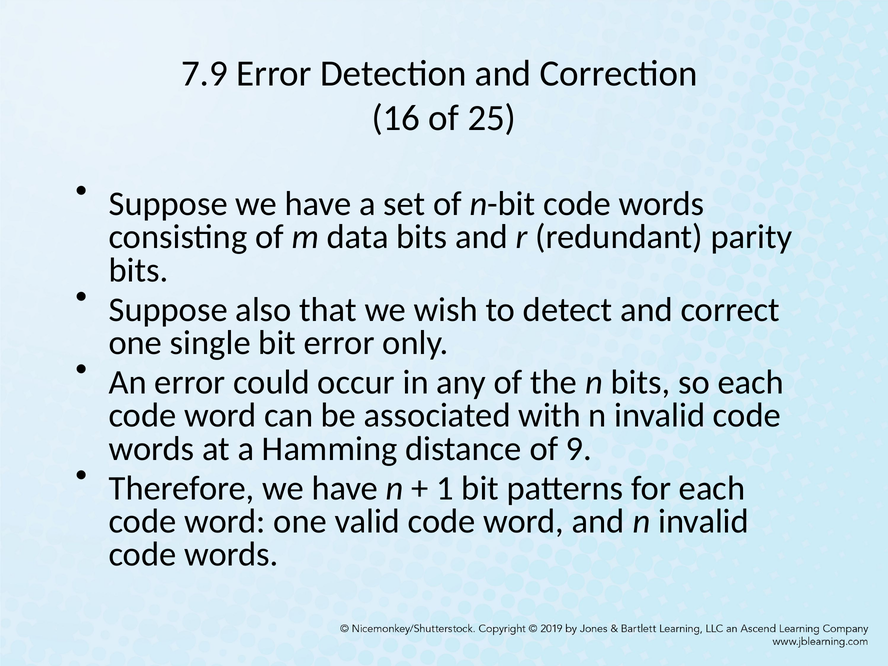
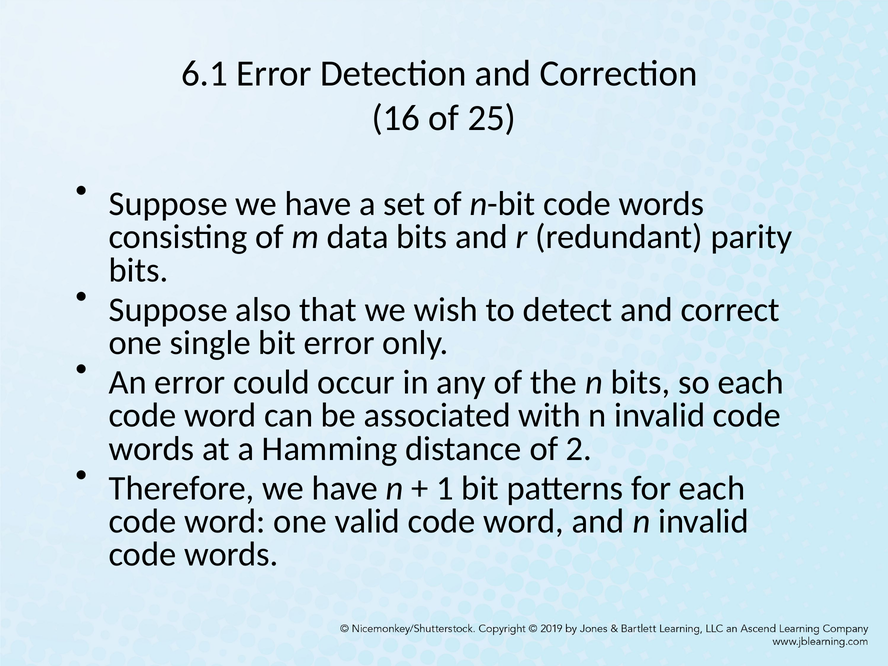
7.9: 7.9 -> 6.1
9: 9 -> 2
